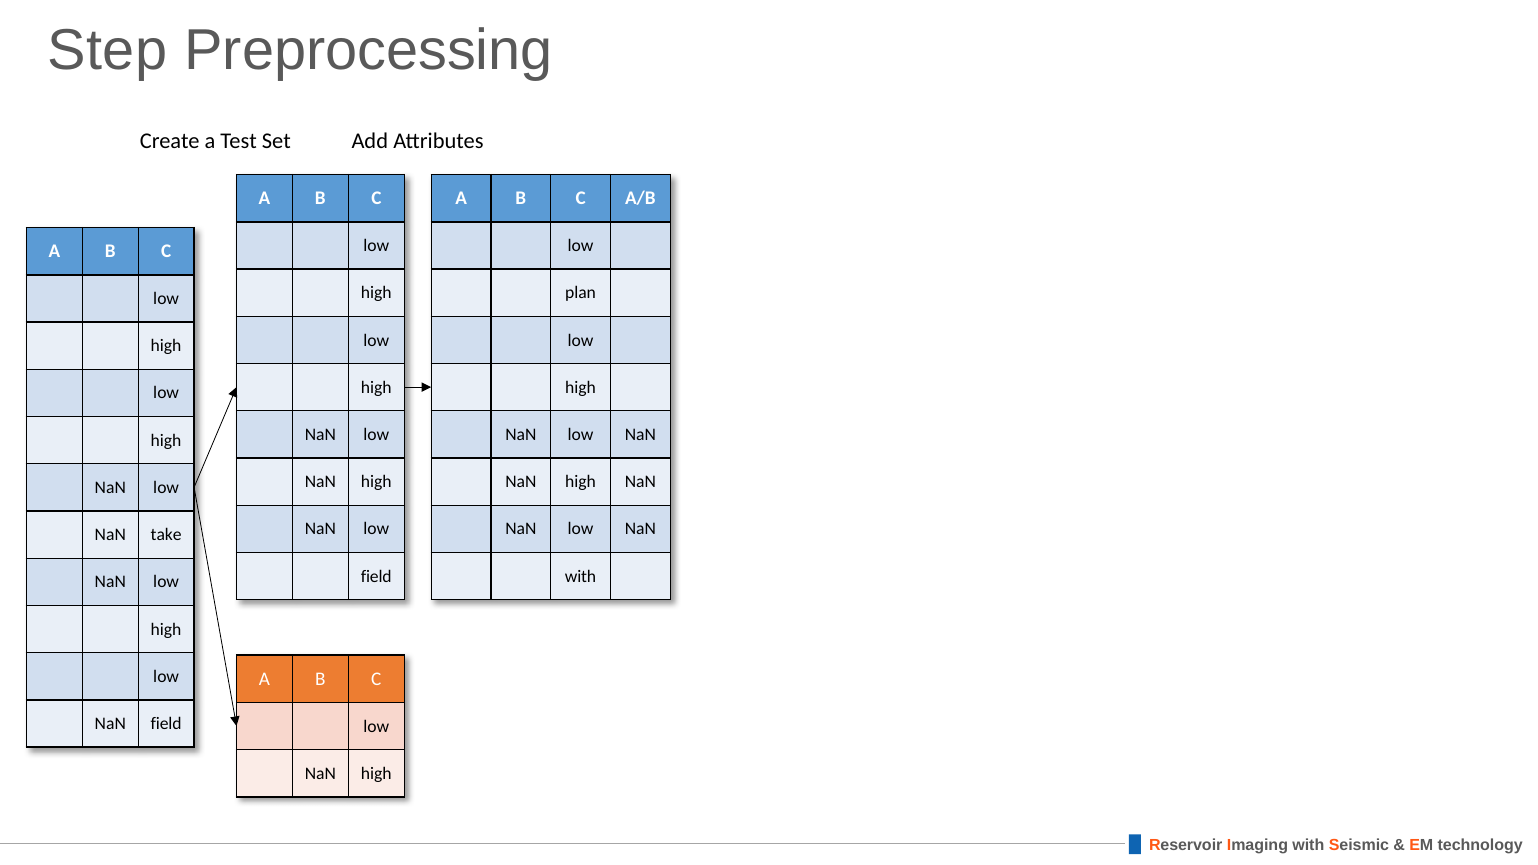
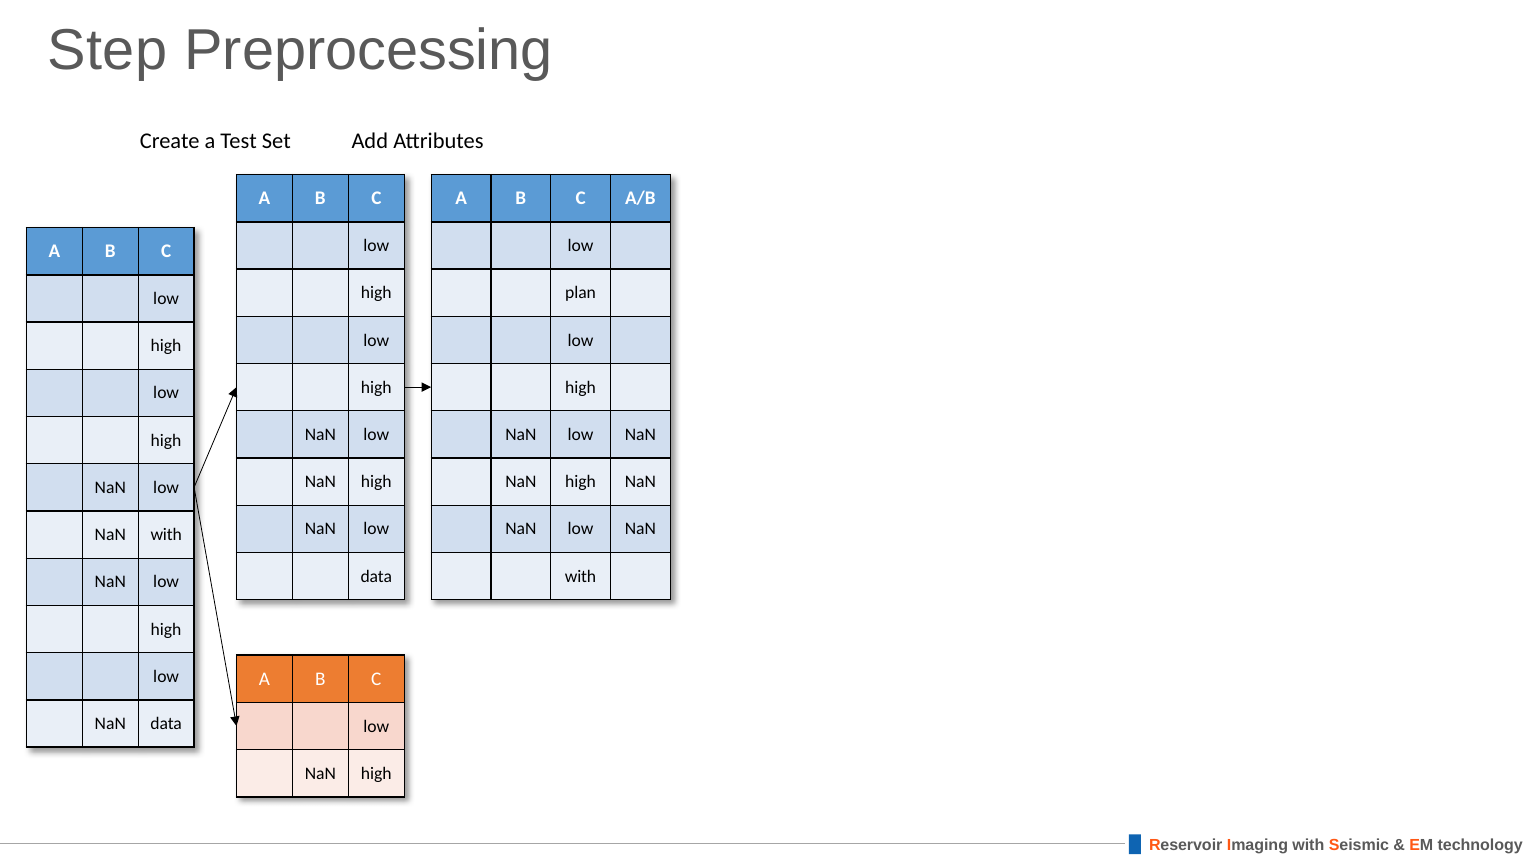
take at (166, 535): take -> with
field at (376, 576): field -> data
NaN field: field -> data
